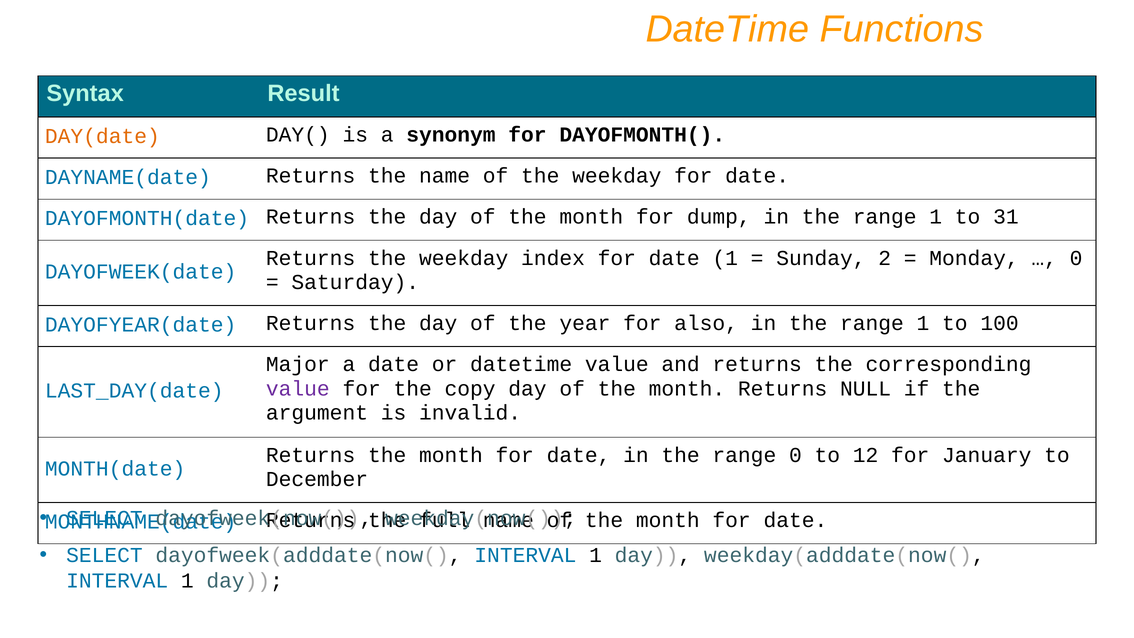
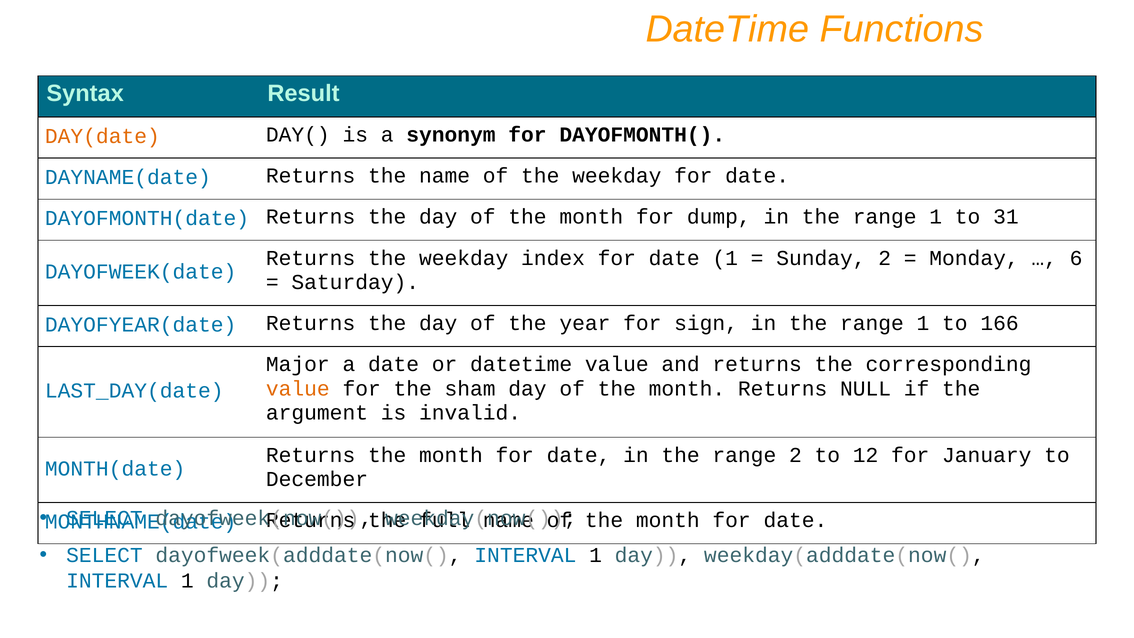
0 at (1076, 258): 0 -> 6
also: also -> sign
100: 100 -> 166
value at (298, 388) colour: purple -> orange
copy: copy -> sham
range 0: 0 -> 2
